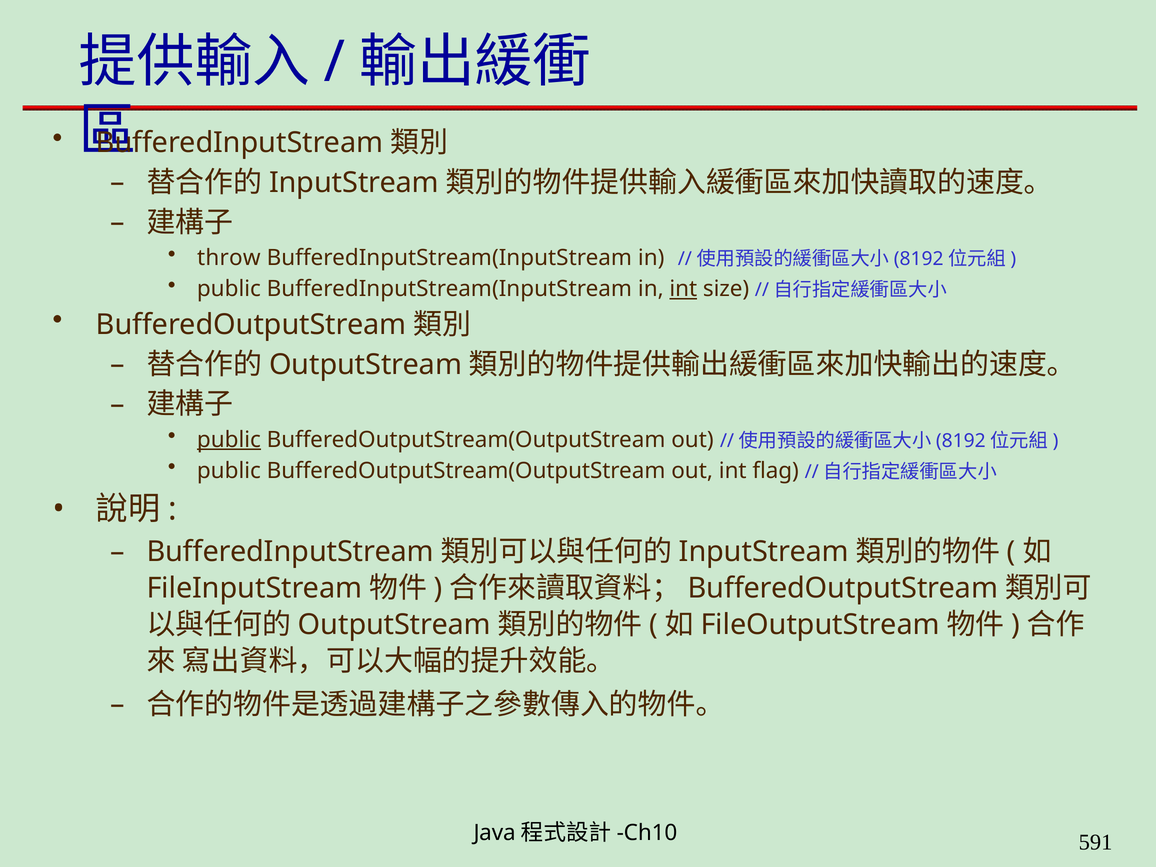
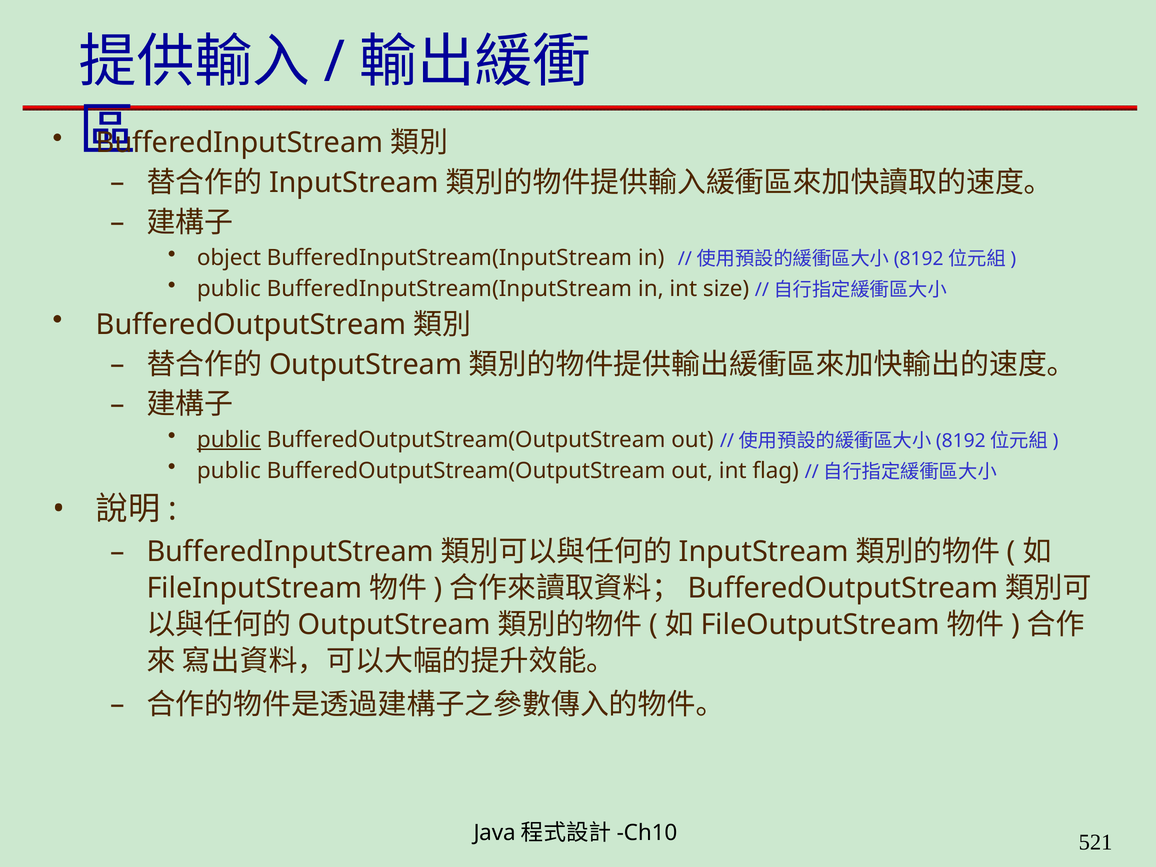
throw: throw -> object
int at (683, 289) underline: present -> none
591: 591 -> 521
